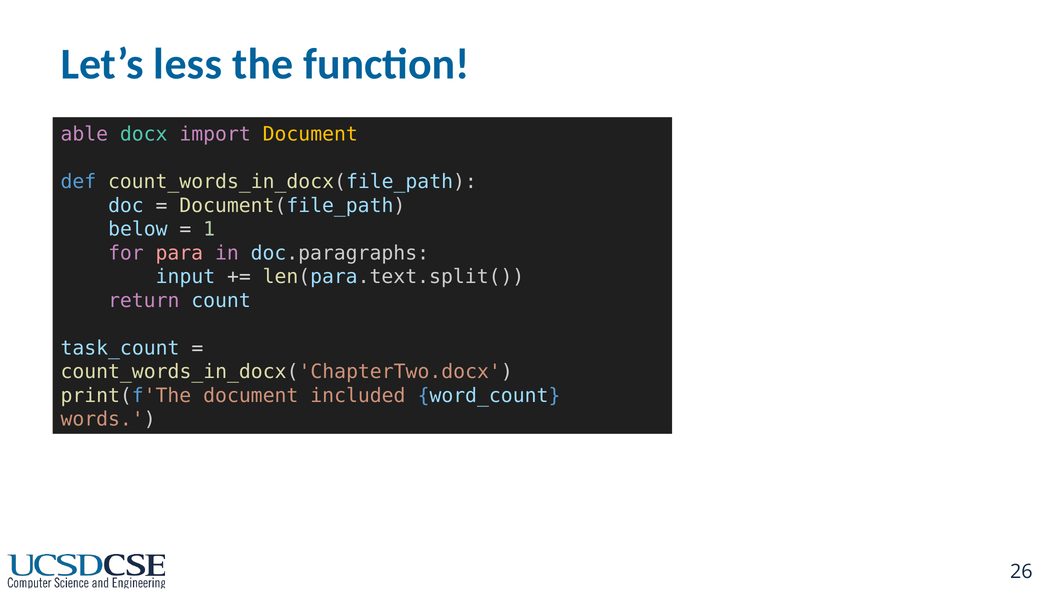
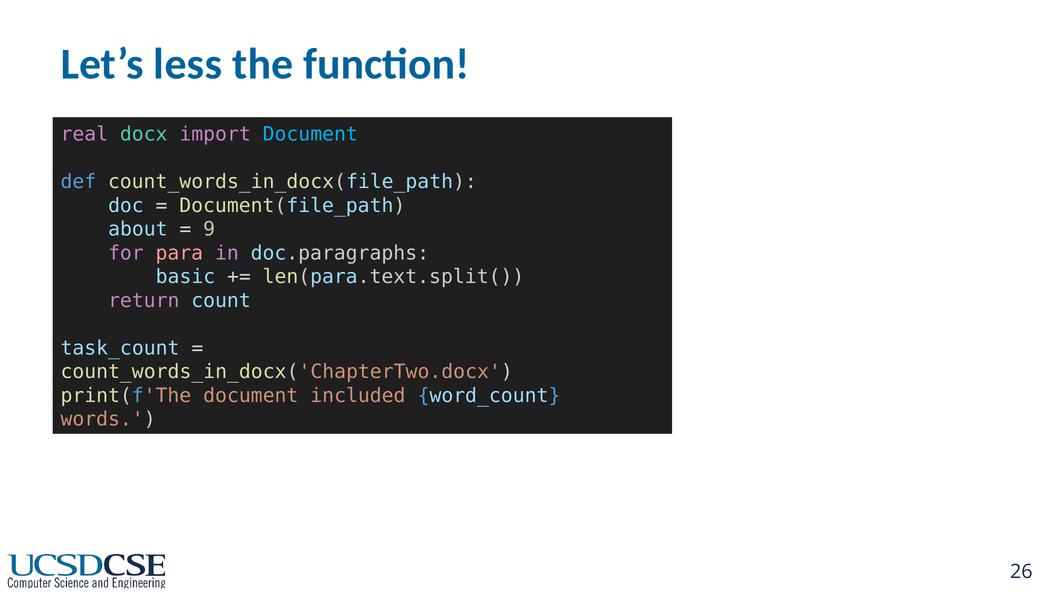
able: able -> real
Document at (310, 134) colour: yellow -> light blue
below: below -> about
1: 1 -> 9
input: input -> basic
